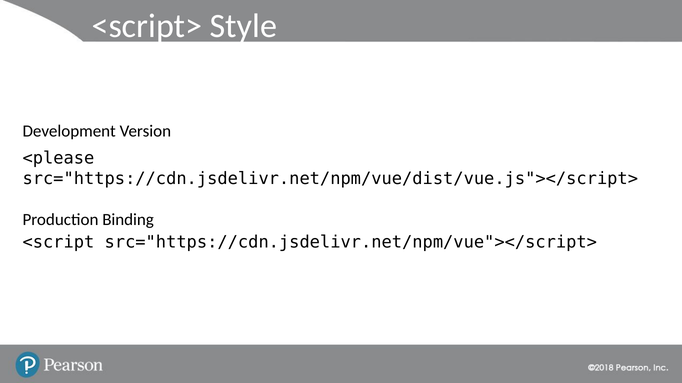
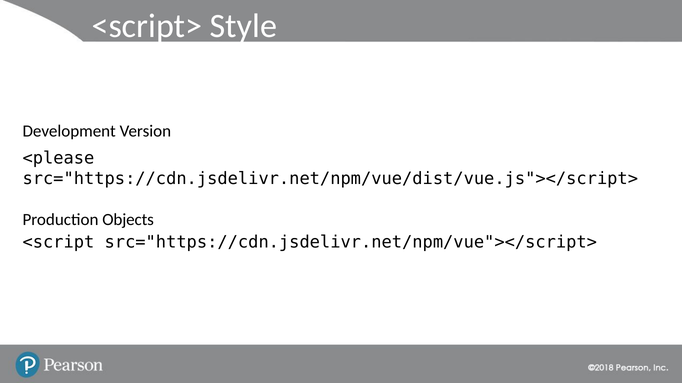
Binding: Binding -> Objects
